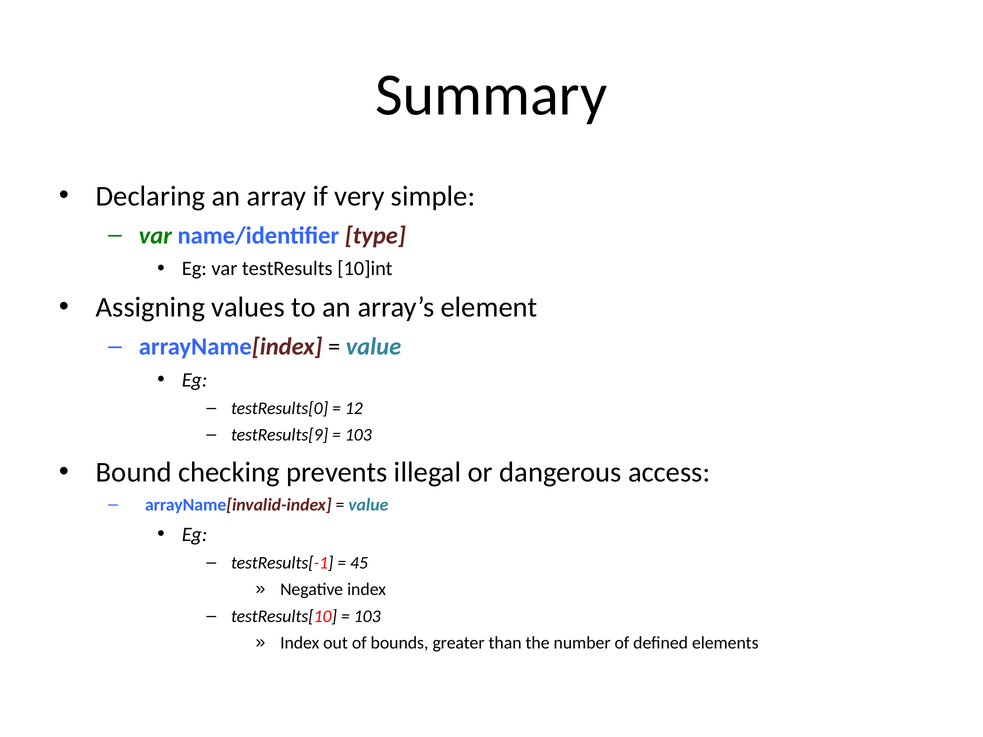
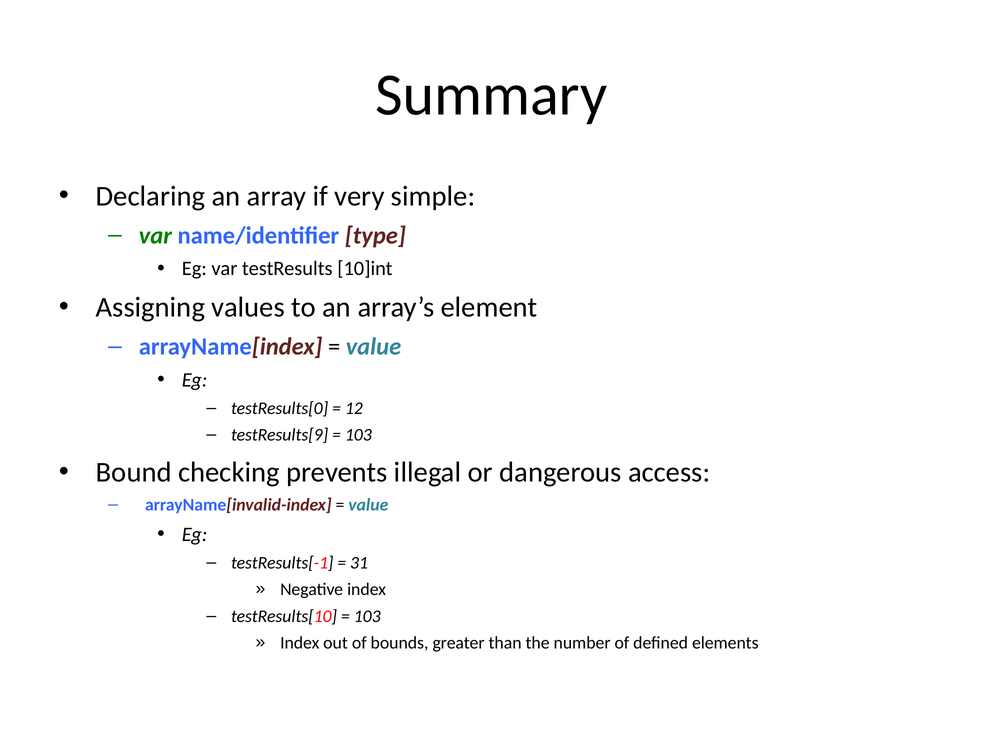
45: 45 -> 31
